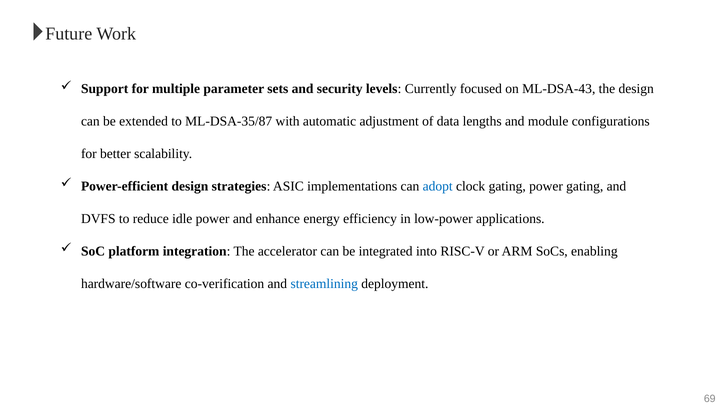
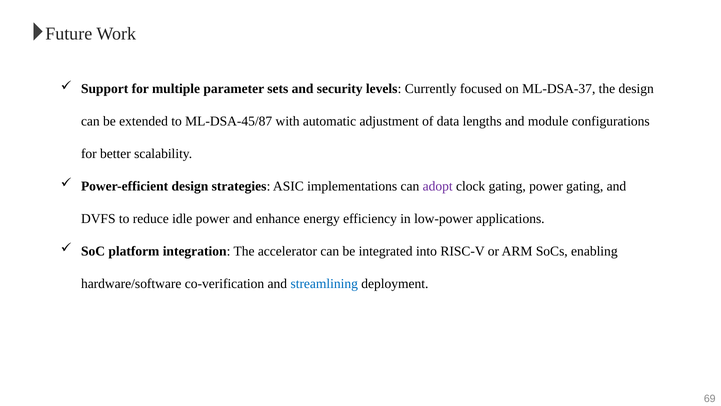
ML-DSA-43: ML-DSA-43 -> ML-DSA-37
ML-DSA-35/87: ML-DSA-35/87 -> ML-DSA-45/87
adopt colour: blue -> purple
